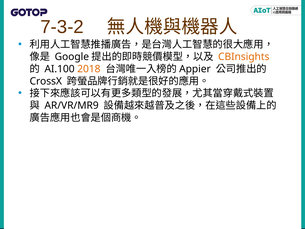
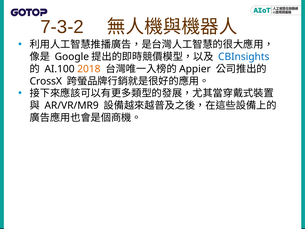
CBInsights colour: orange -> blue
